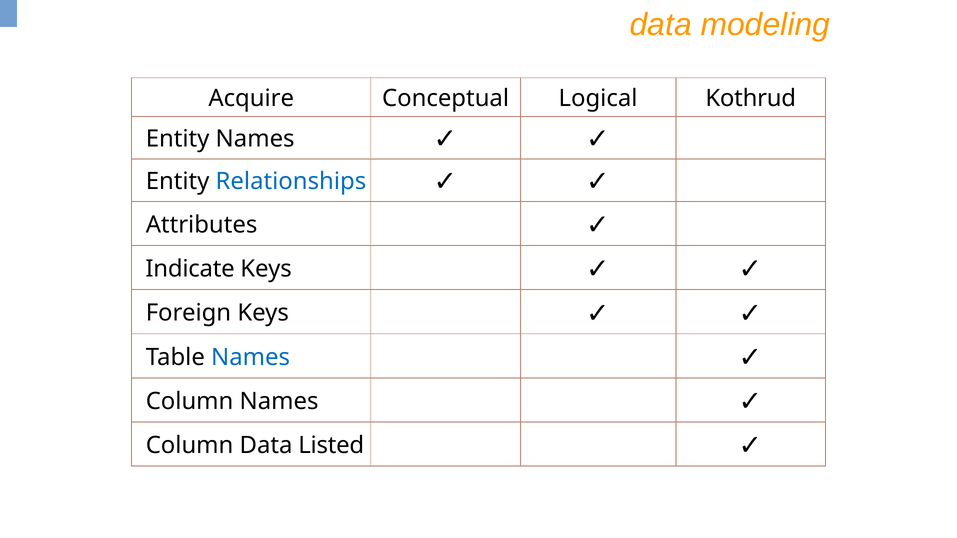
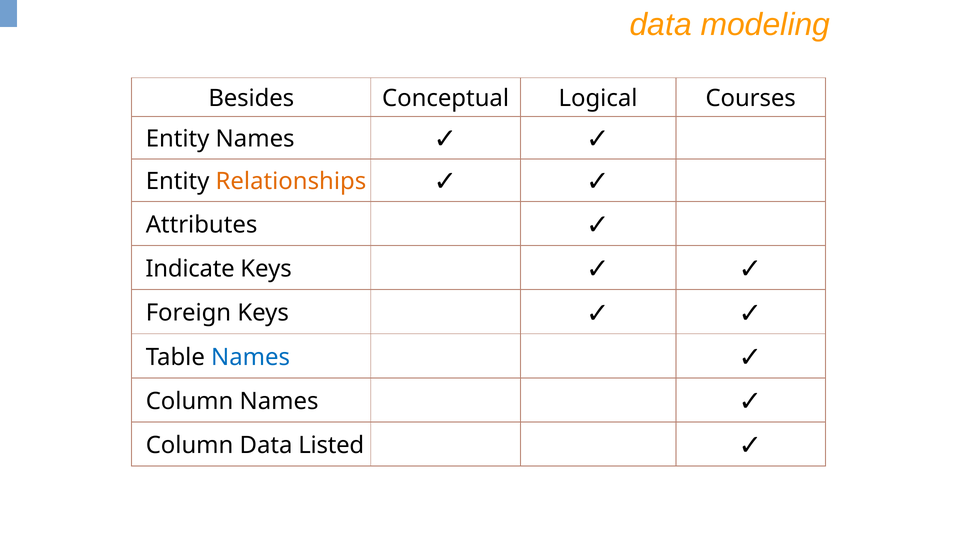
Acquire: Acquire -> Besides
Kothrud: Kothrud -> Courses
Relationships colour: blue -> orange
